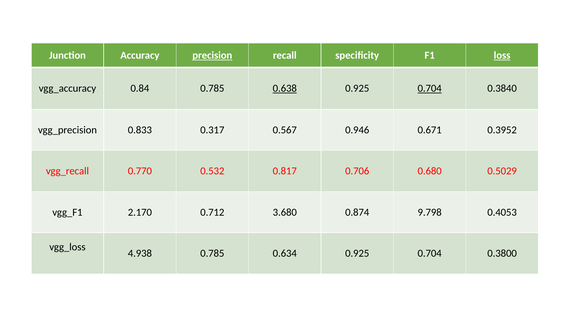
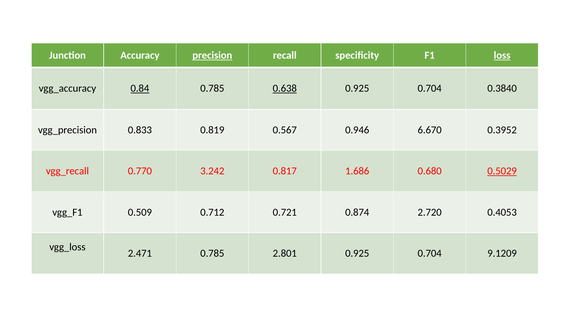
0.84 underline: none -> present
0.704 at (430, 88) underline: present -> none
0.317: 0.317 -> 0.819
0.671: 0.671 -> 6.670
0.532: 0.532 -> 3.242
0.706: 0.706 -> 1.686
0.5029 underline: none -> present
2.170: 2.170 -> 0.509
3.680: 3.680 -> 0.721
9.798: 9.798 -> 2.720
4.938: 4.938 -> 2.471
0.634: 0.634 -> 2.801
0.3800: 0.3800 -> 9.1209
